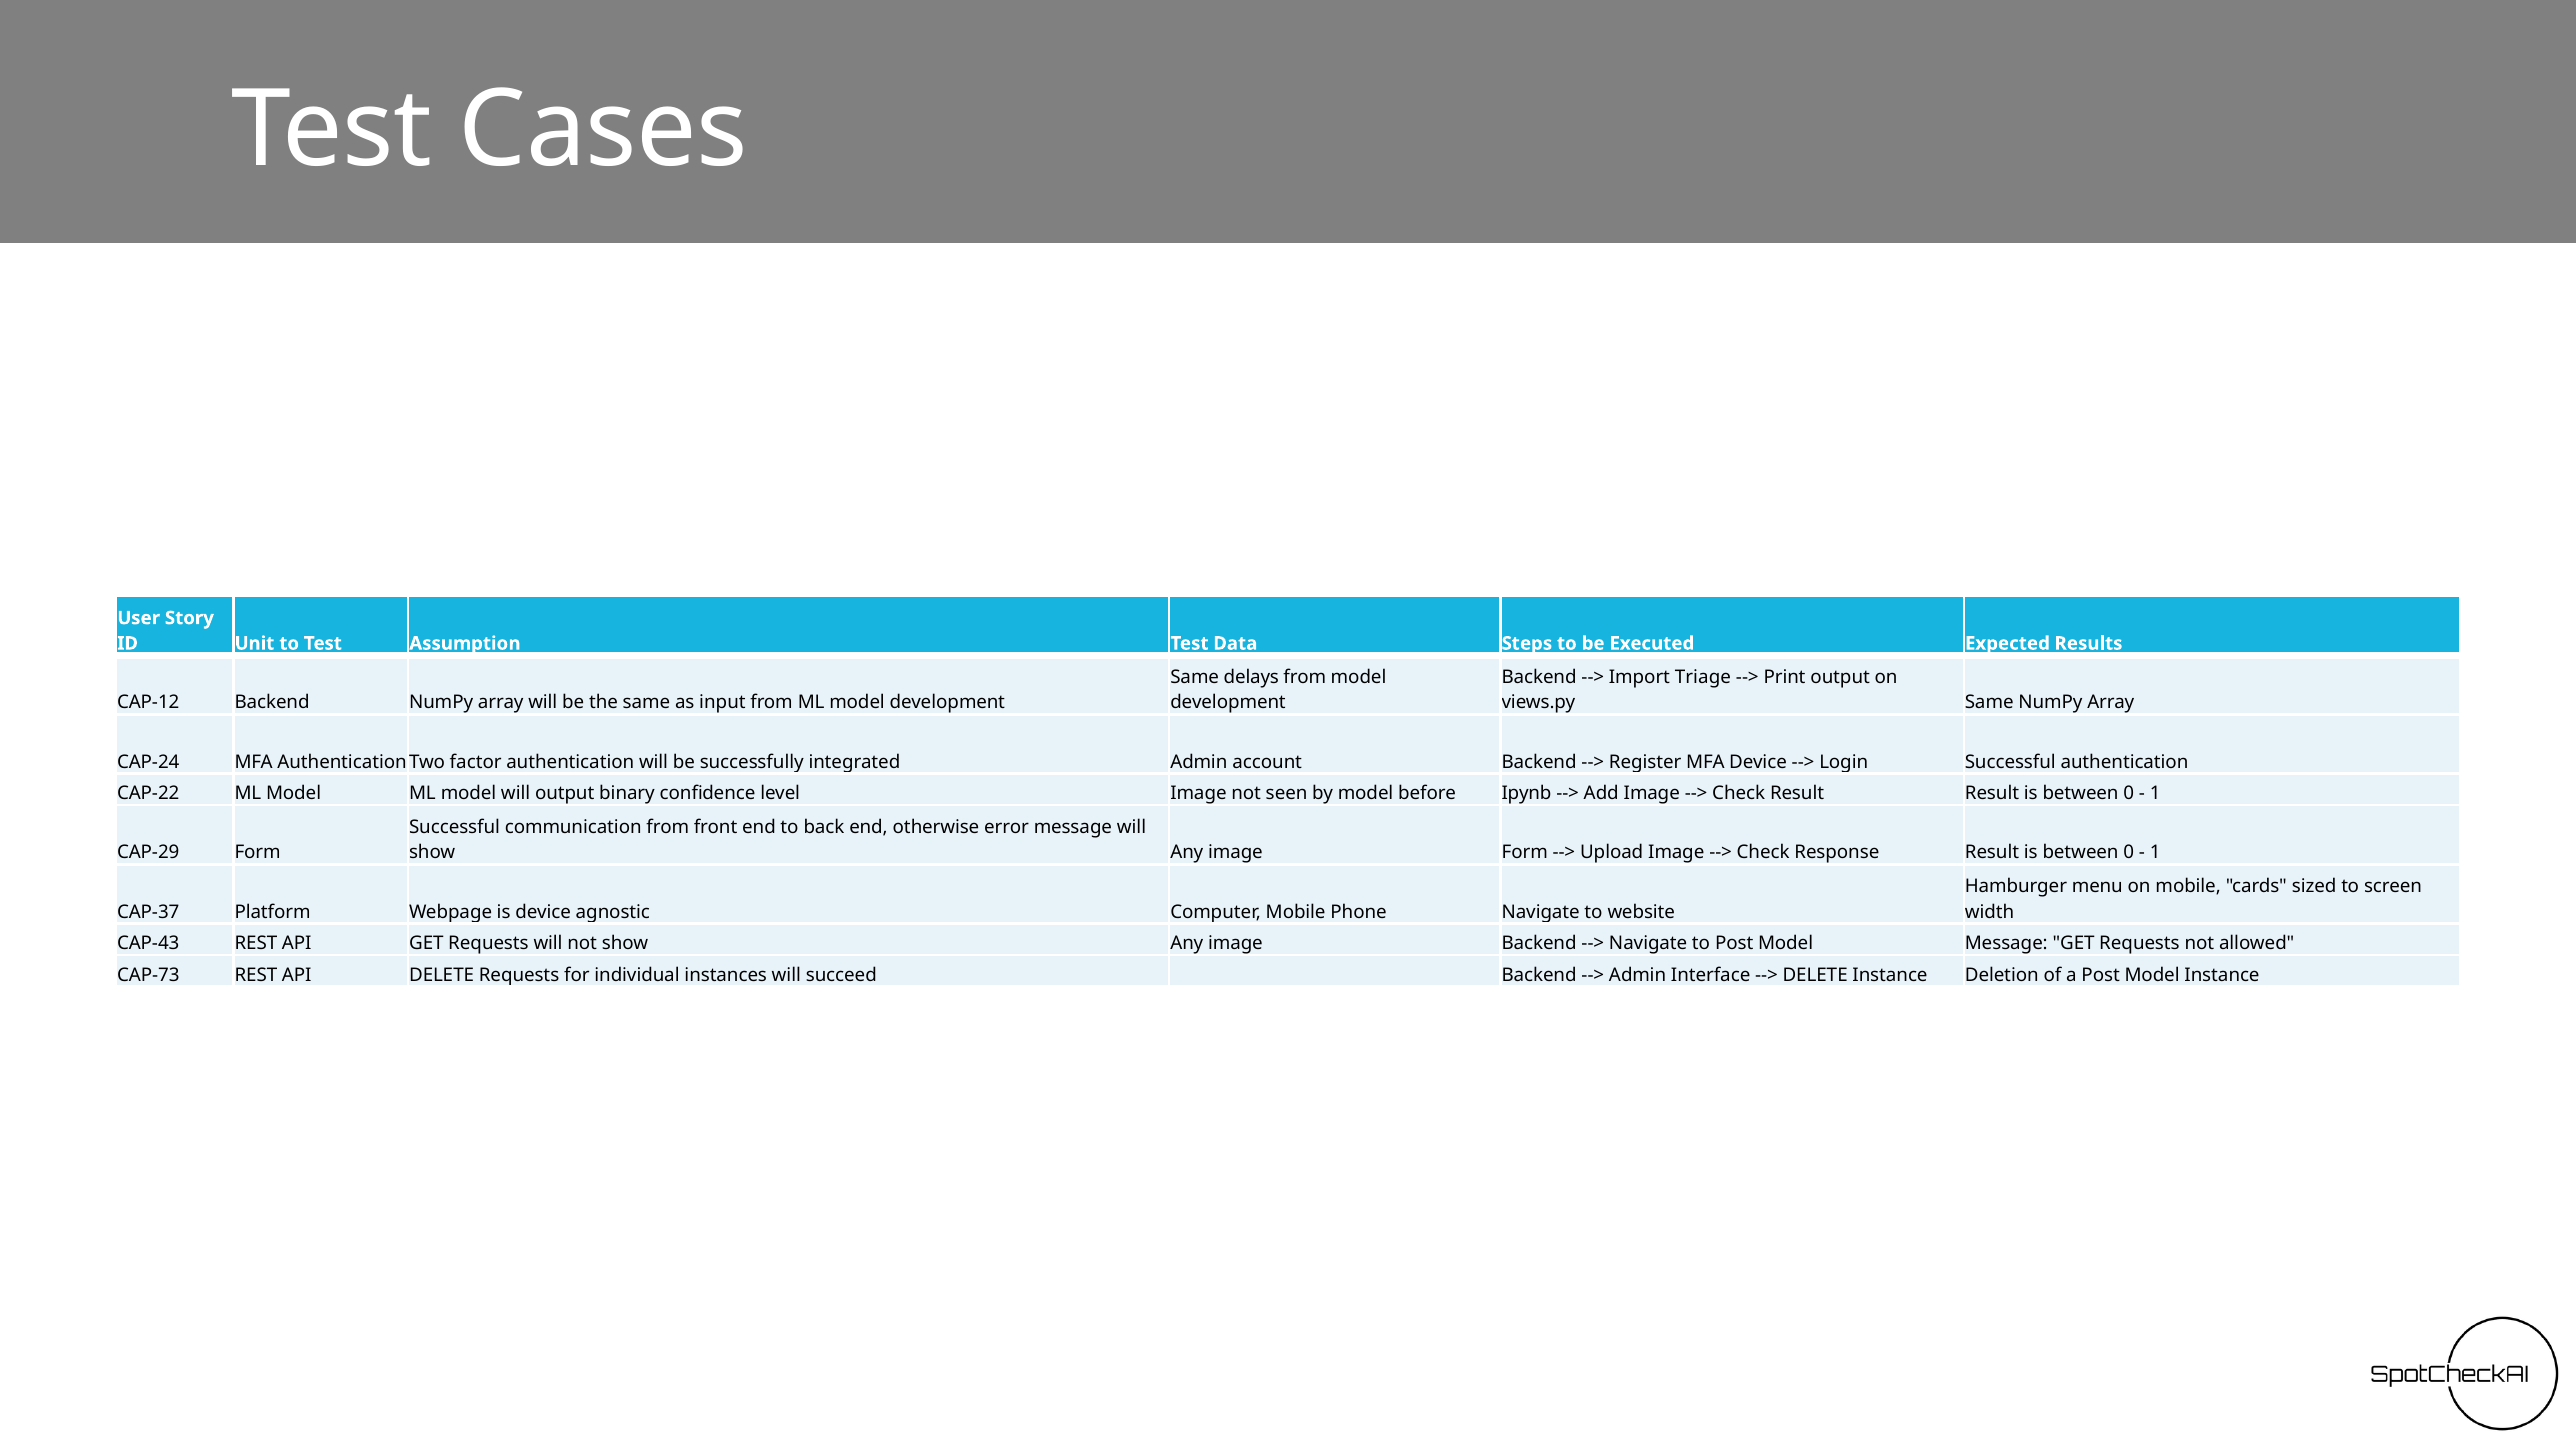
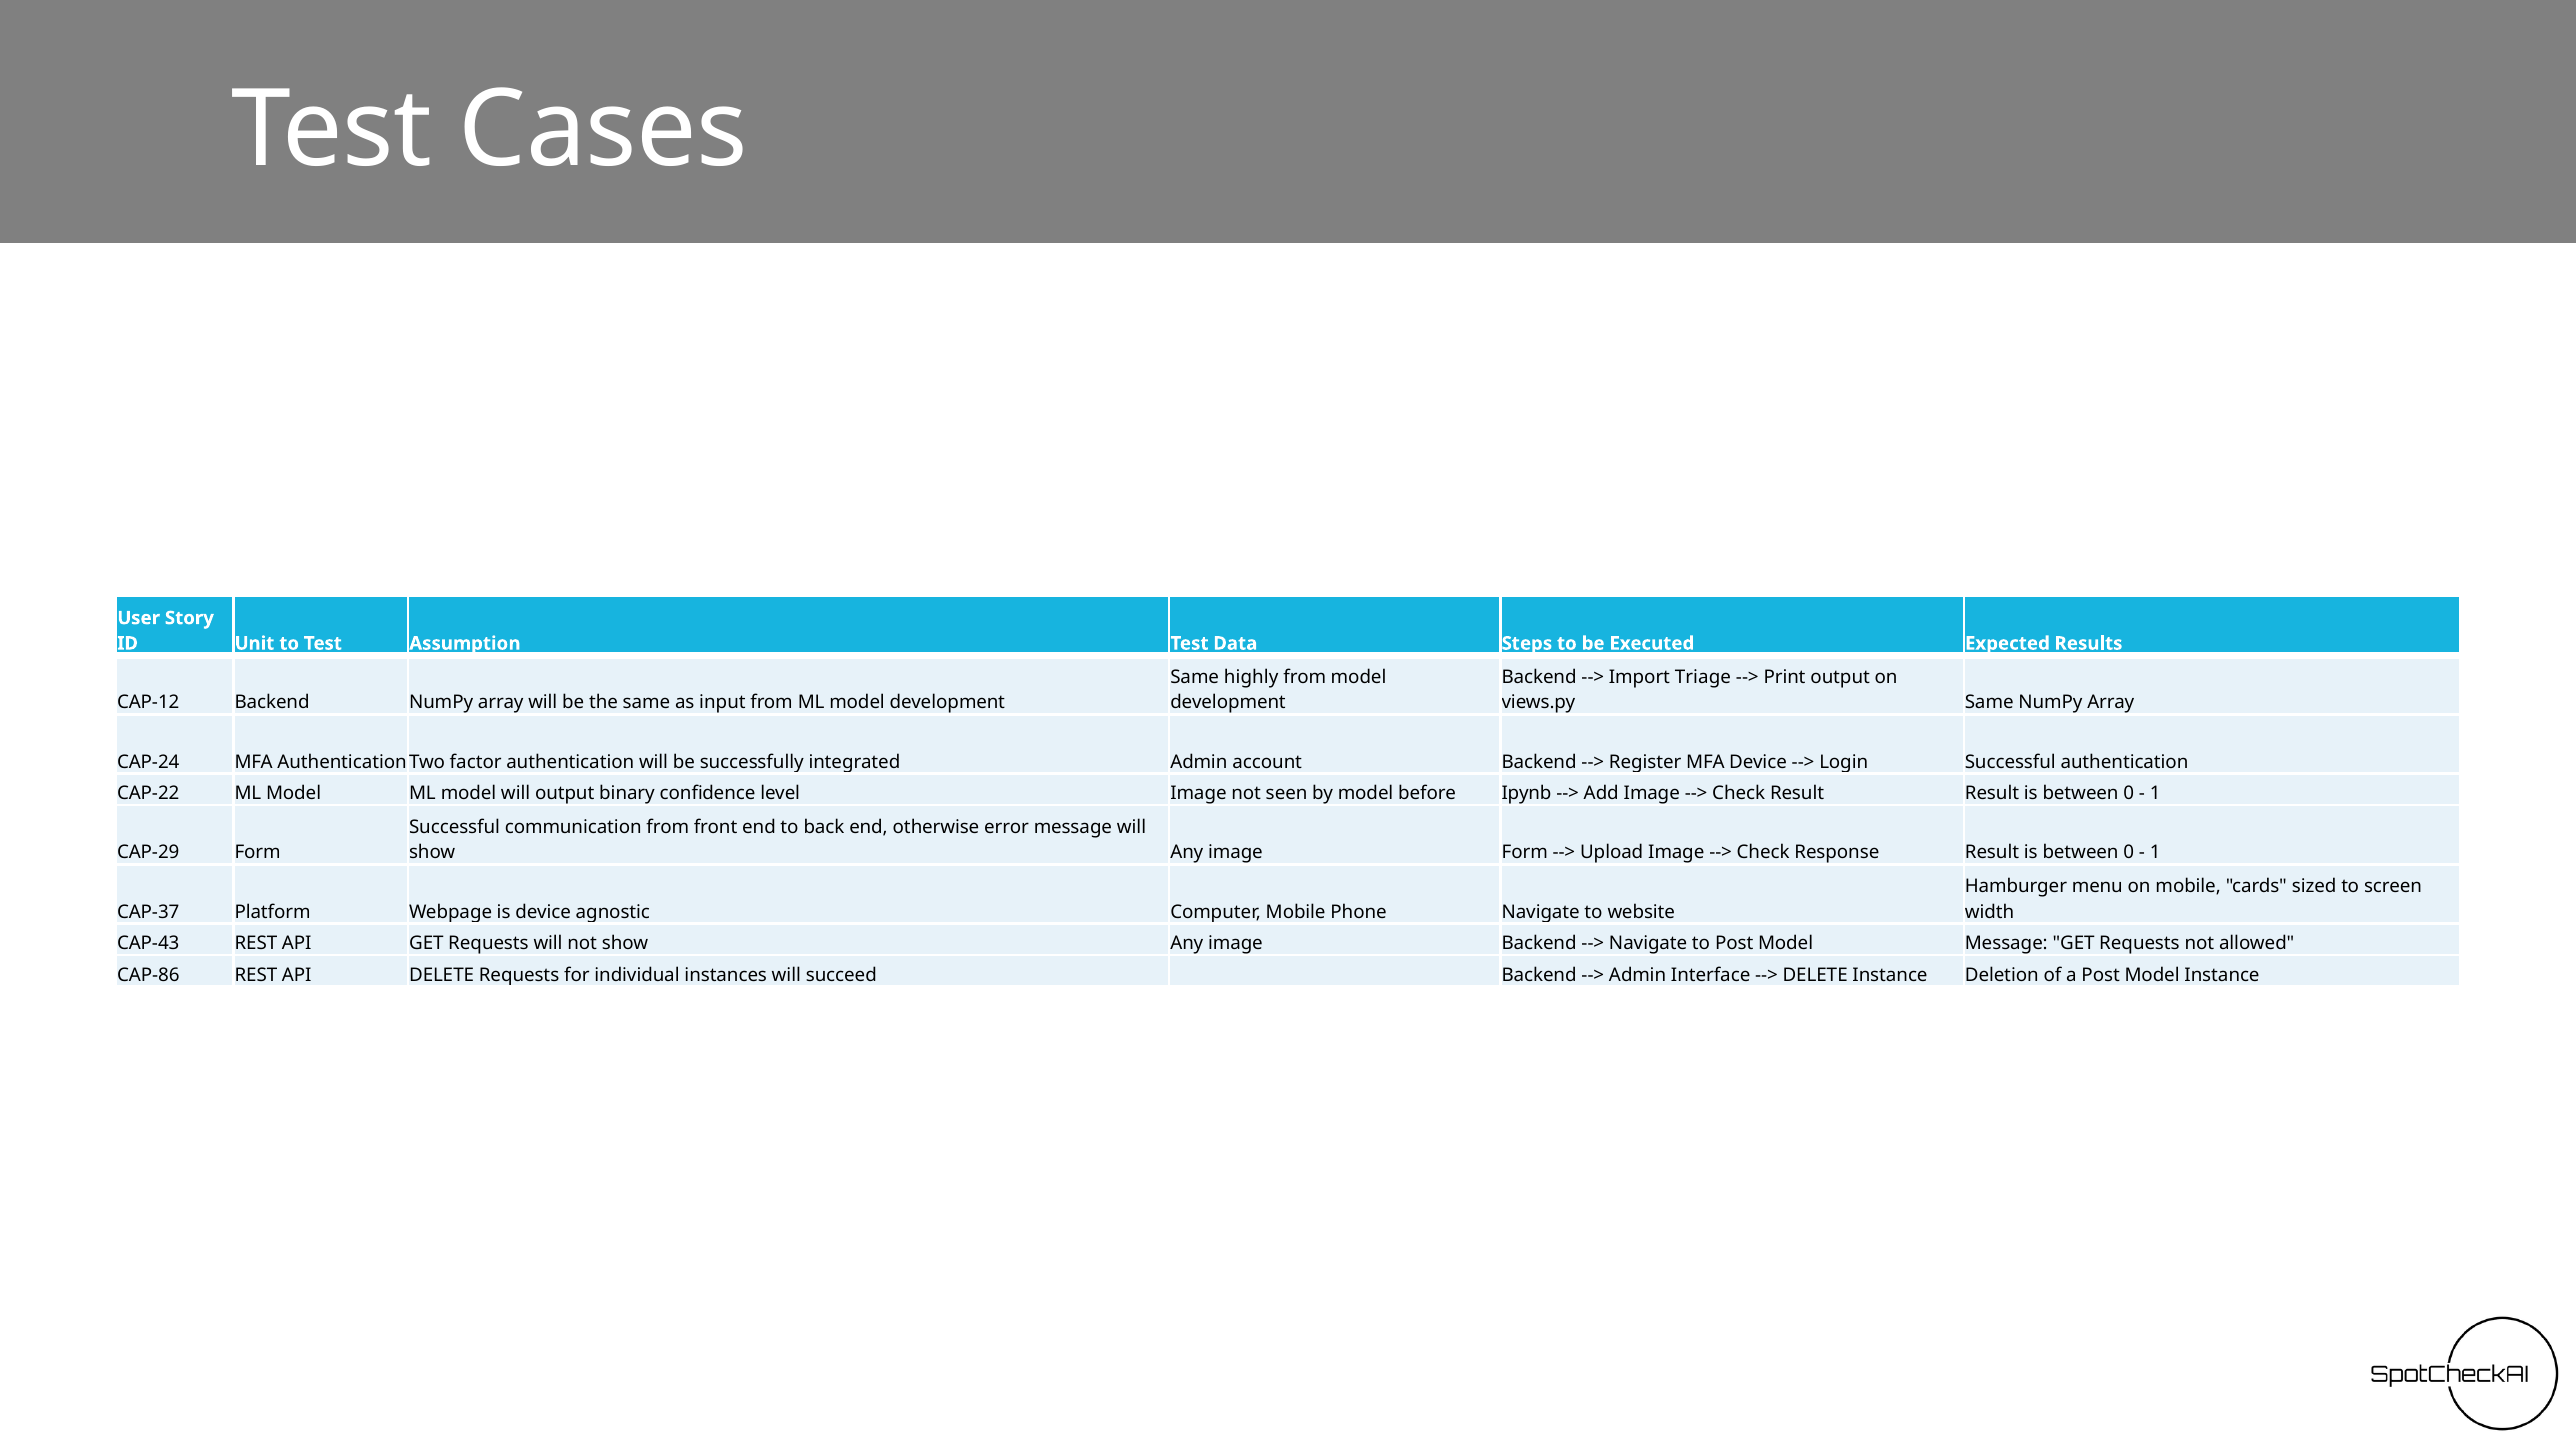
delays: delays -> highly
CAP-73: CAP-73 -> CAP-86
